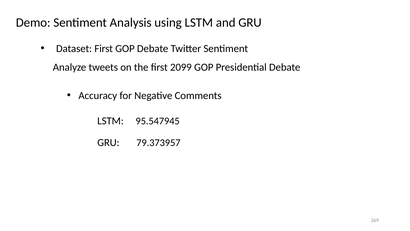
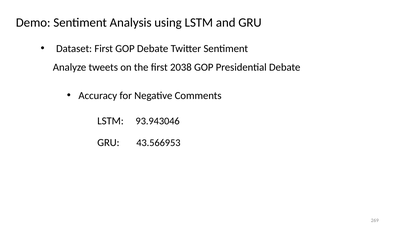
2099: 2099 -> 2038
95.547945: 95.547945 -> 93.943046
79.373957: 79.373957 -> 43.566953
